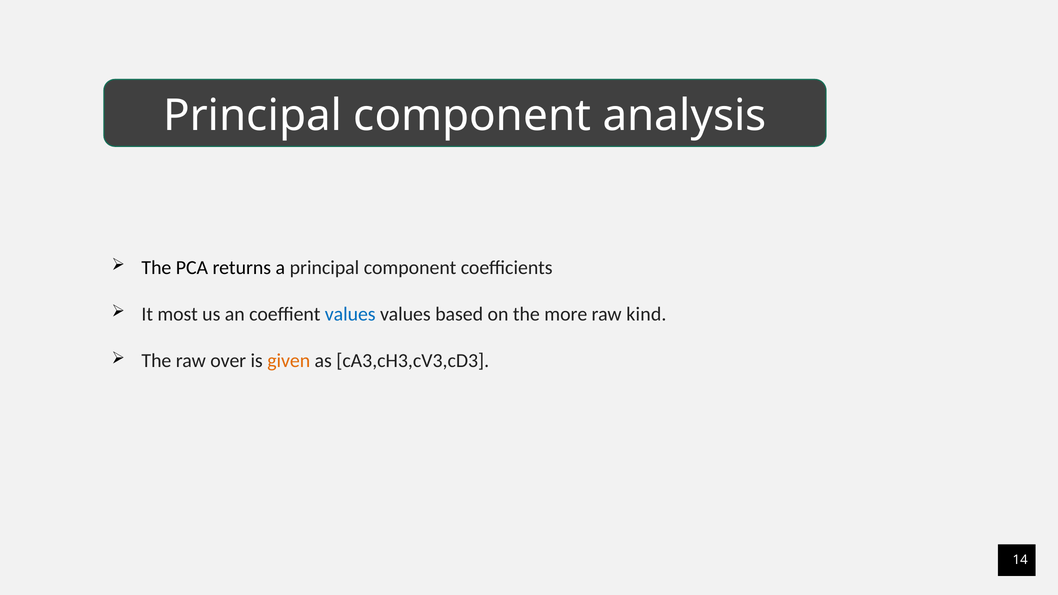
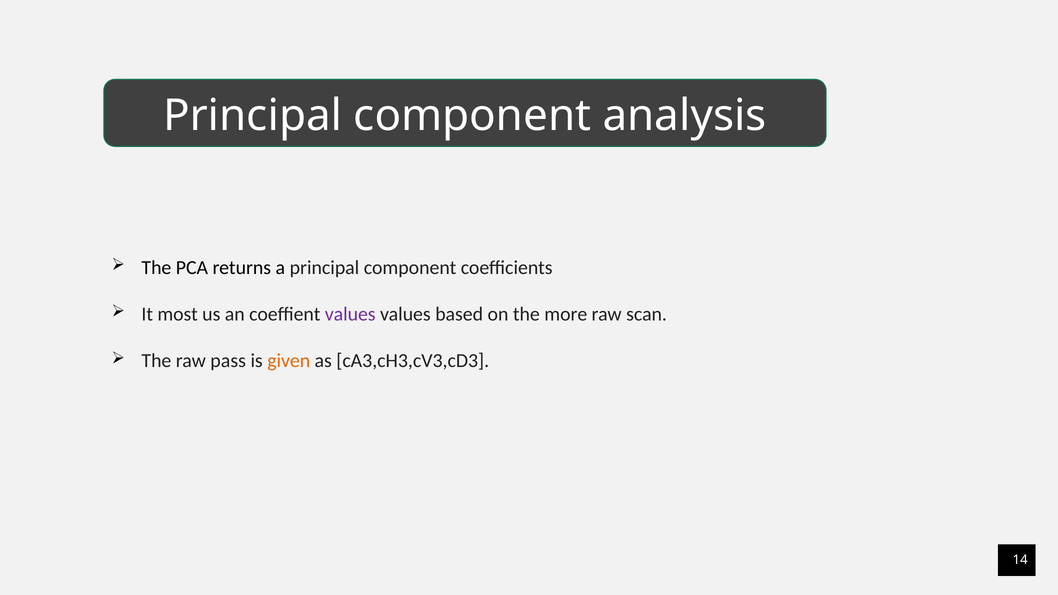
values at (350, 314) colour: blue -> purple
kind: kind -> scan
over: over -> pass
